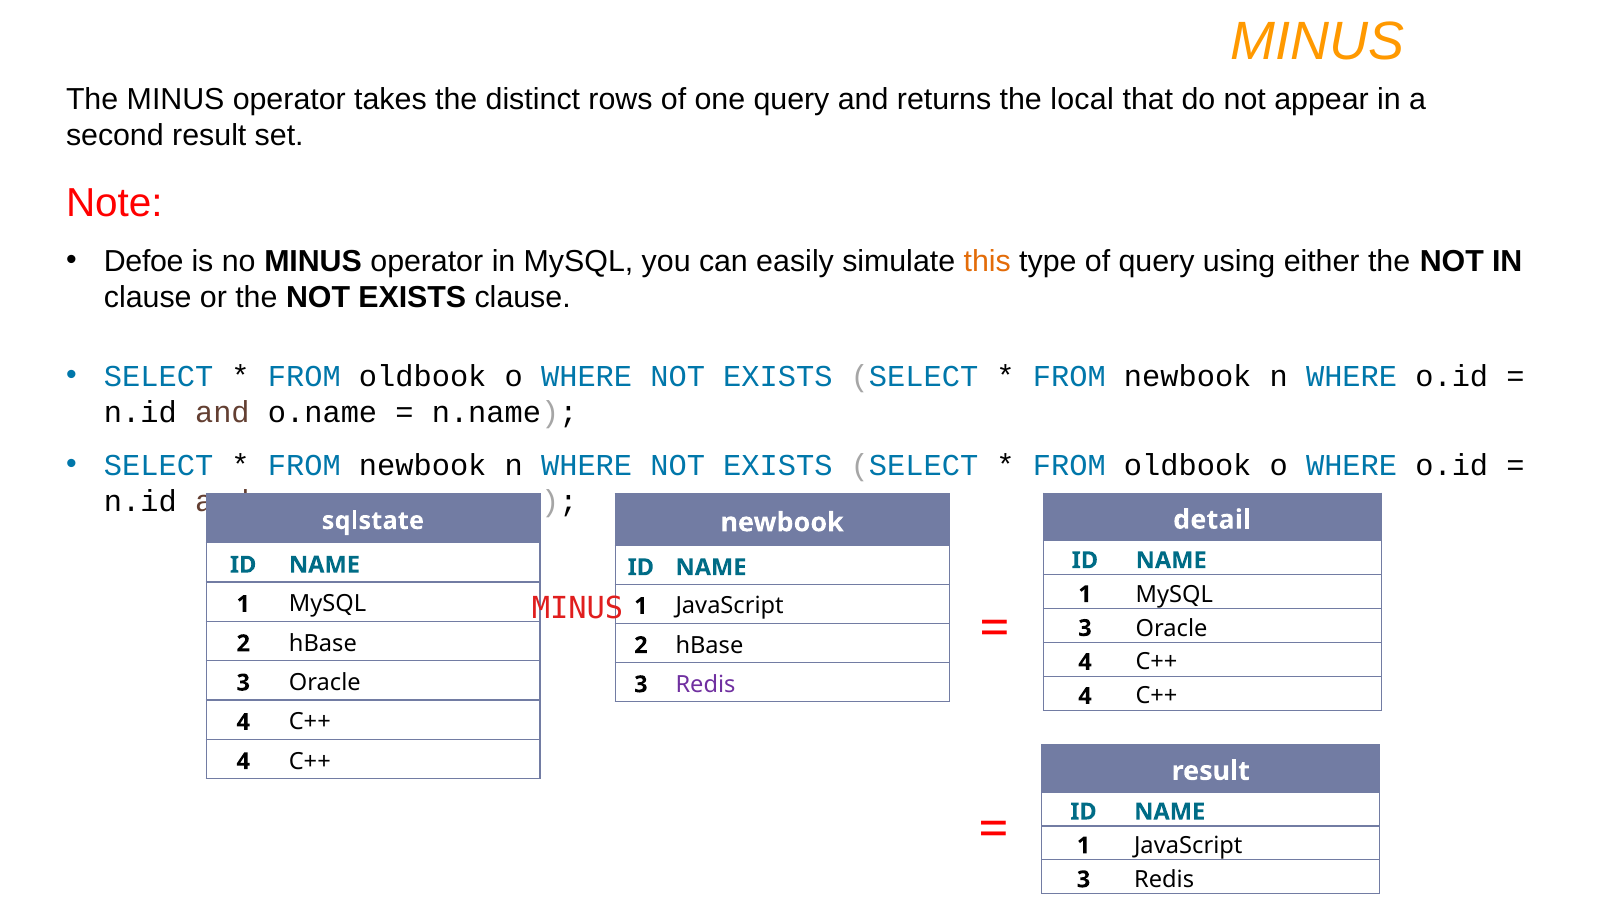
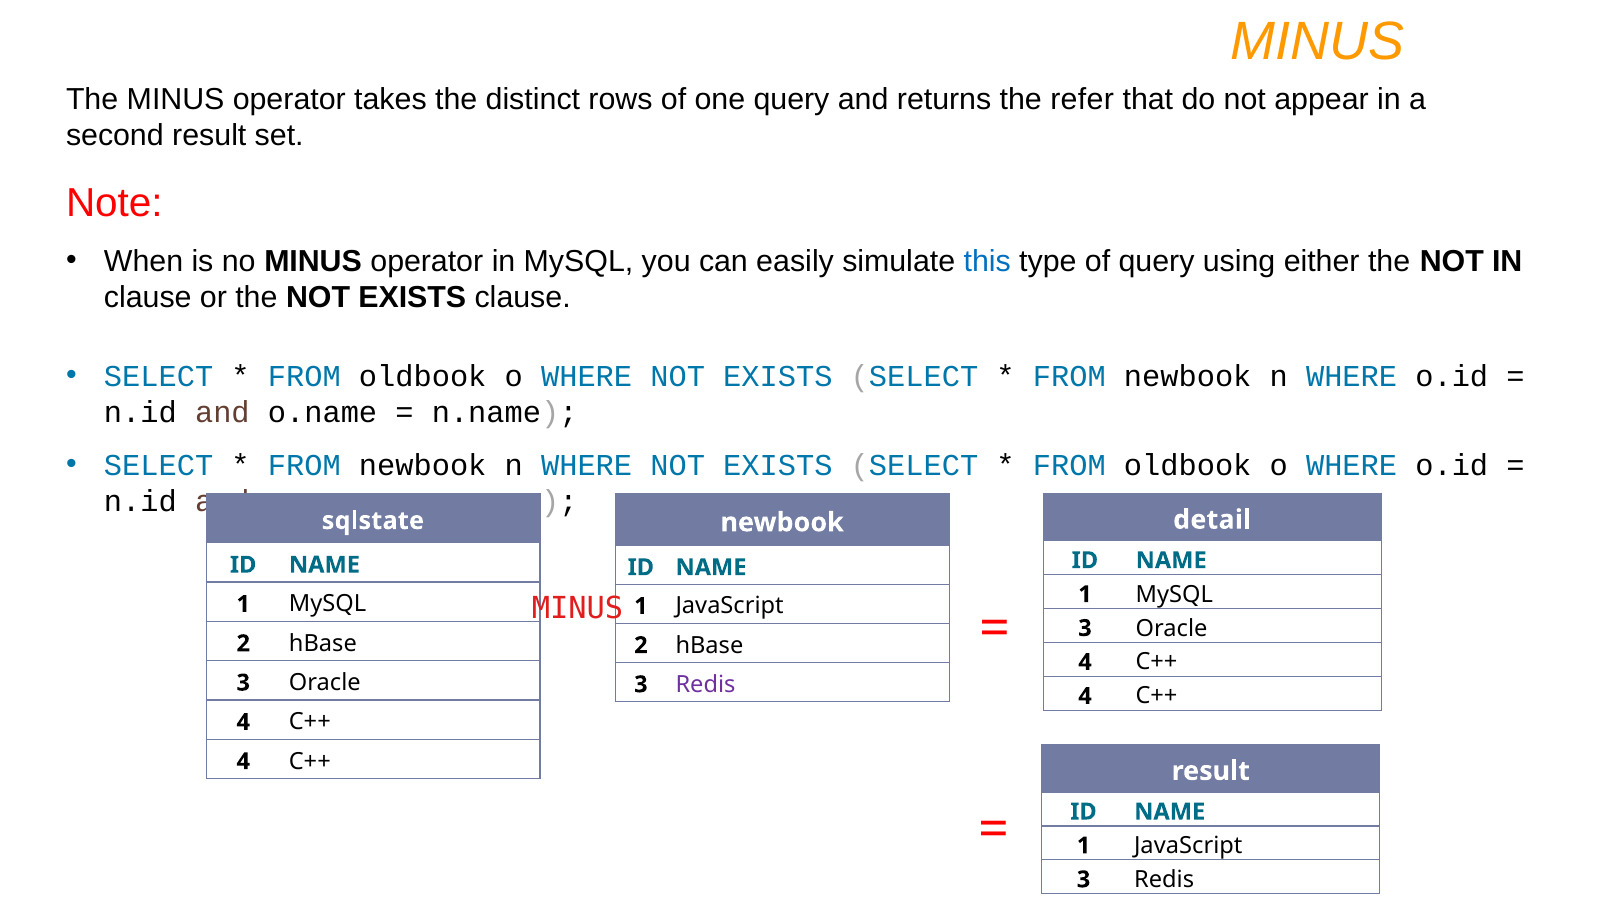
local: local -> refer
Defoe: Defoe -> When
this colour: orange -> blue
